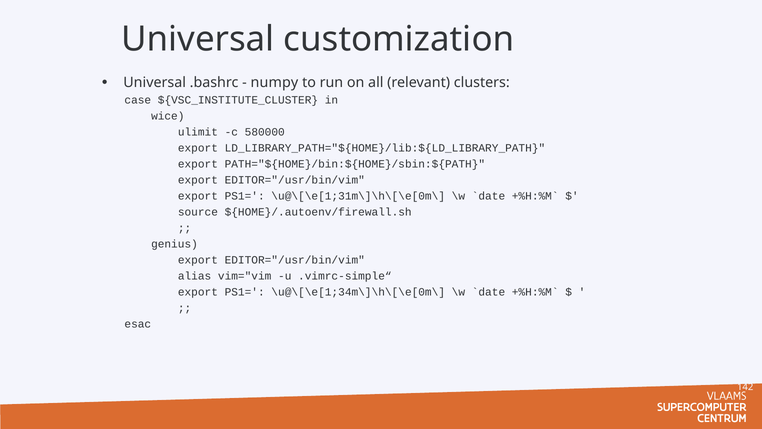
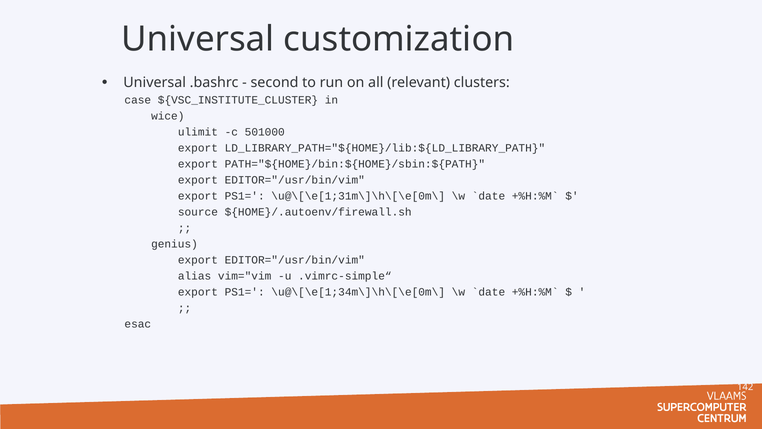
numpy: numpy -> second
580000: 580000 -> 501000
